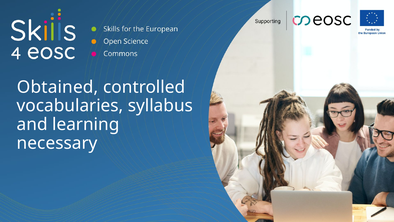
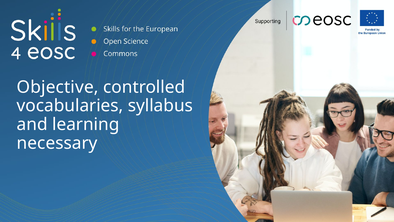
Obtained: Obtained -> Objective
